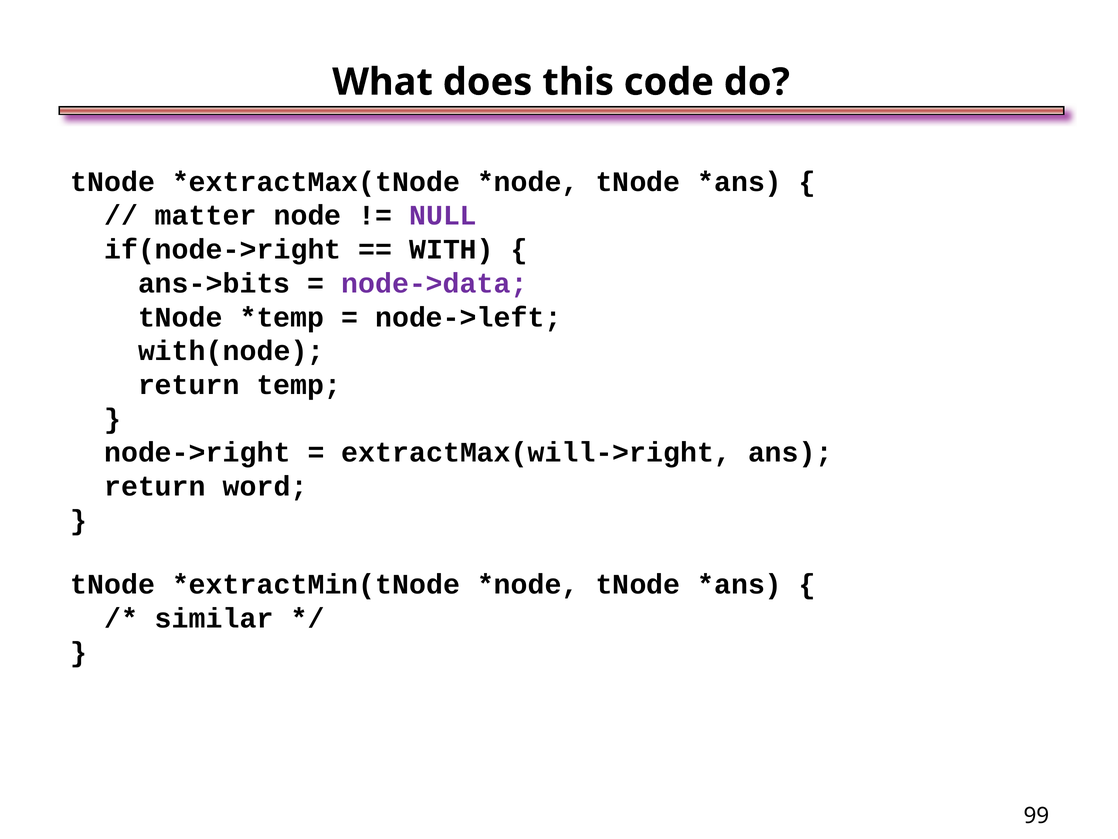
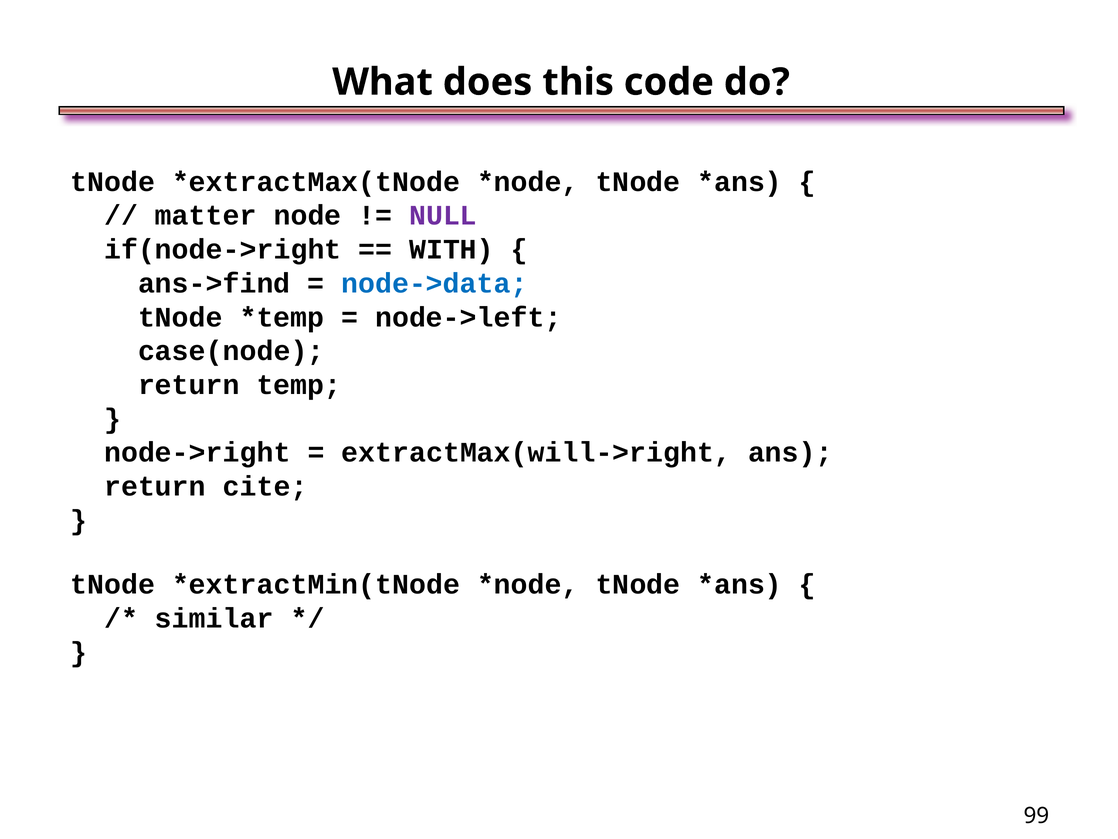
ans->bits: ans->bits -> ans->find
node->data colour: purple -> blue
with(node: with(node -> case(node
word: word -> cite
